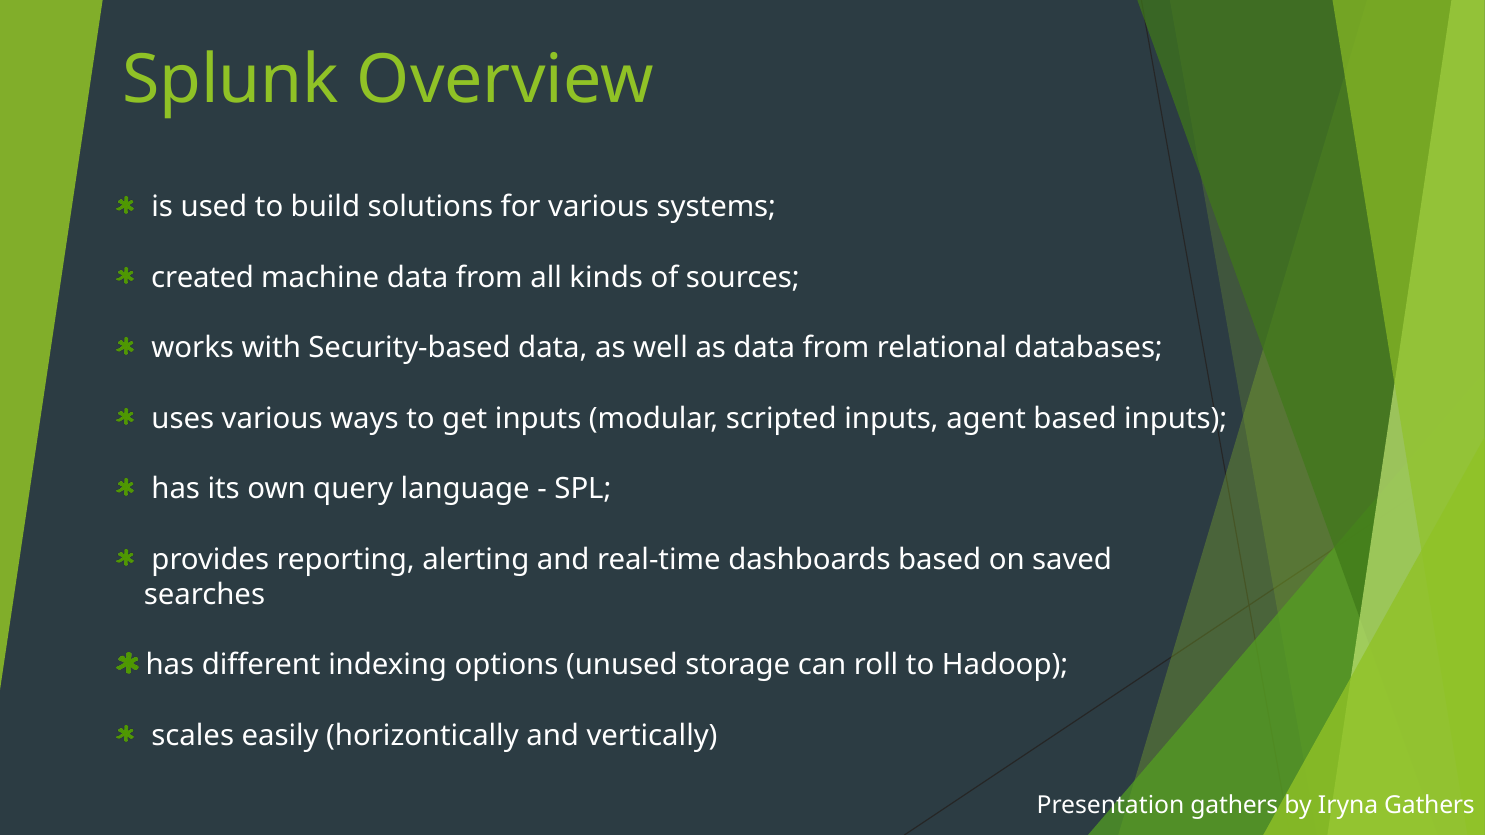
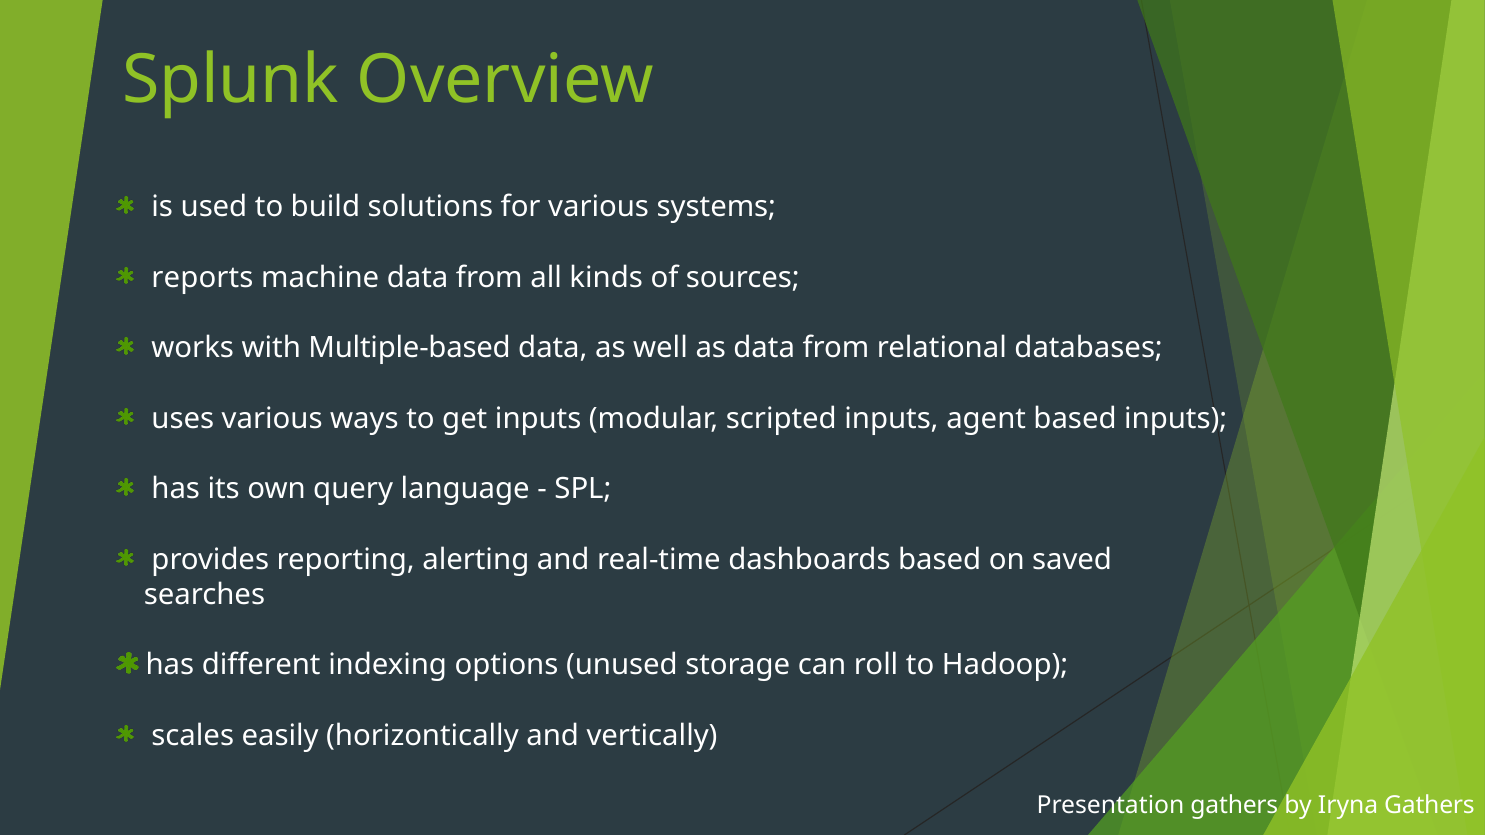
created: created -> reports
Security-based: Security-based -> Multiple-based
